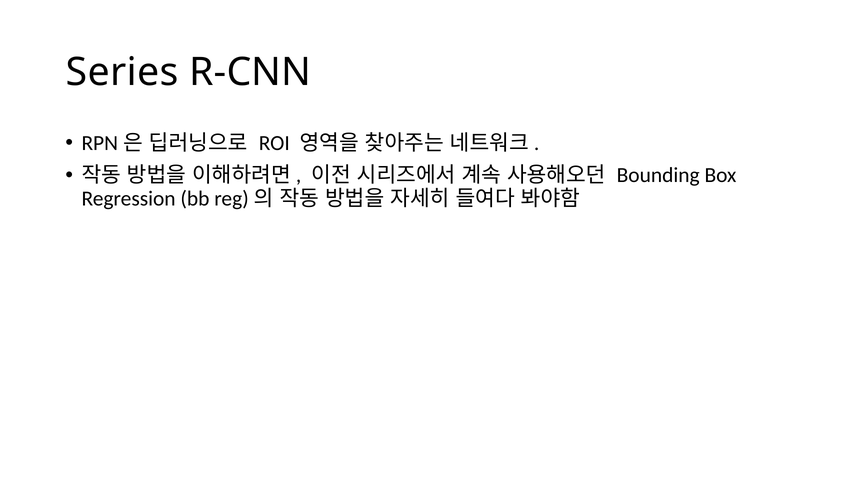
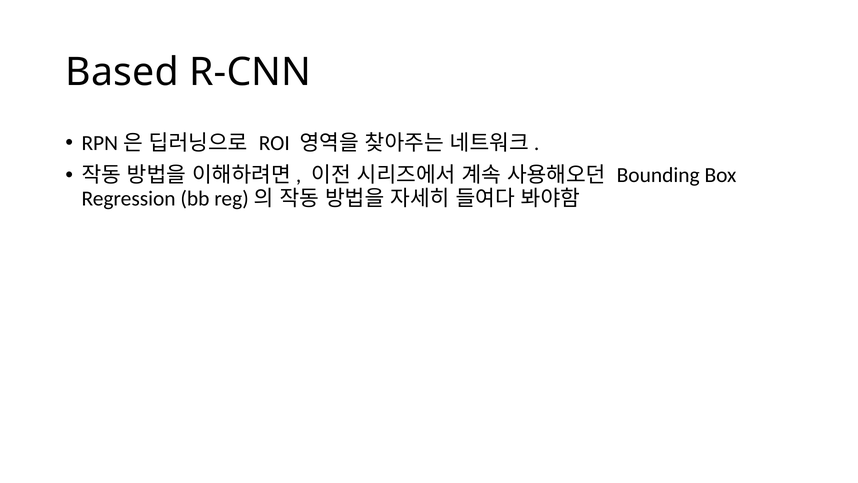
Series: Series -> Based
